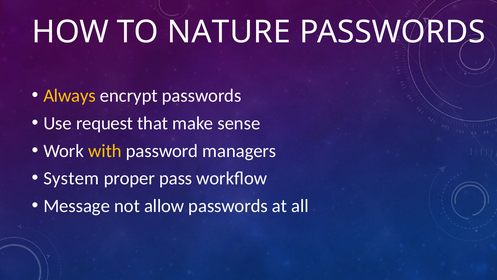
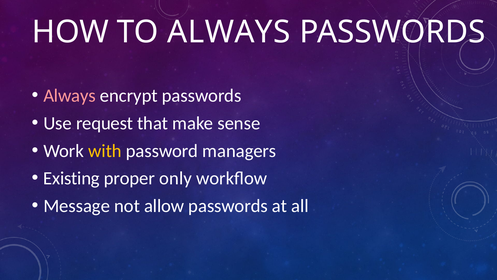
TO NATURE: NATURE -> ALWAYS
Always at (70, 96) colour: yellow -> pink
System: System -> Existing
pass: pass -> only
